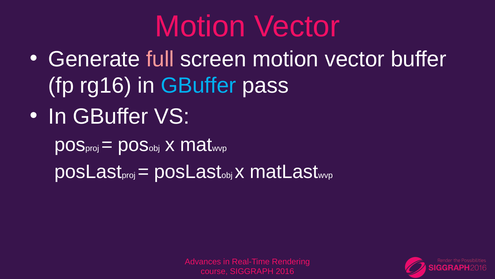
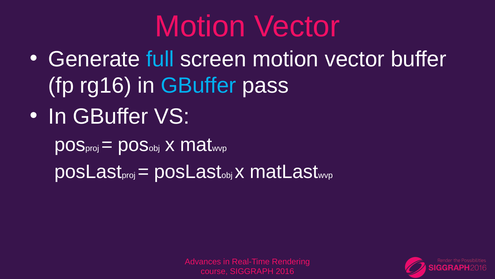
full colour: pink -> light blue
